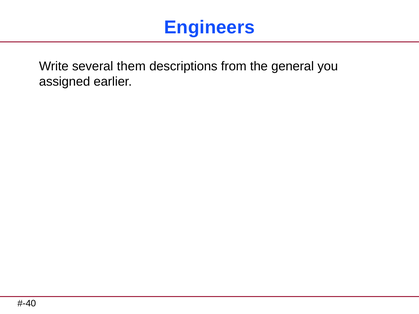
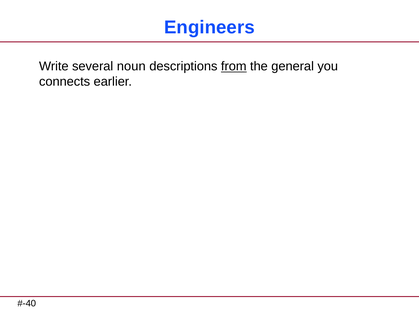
them: them -> noun
from underline: none -> present
assigned: assigned -> connects
